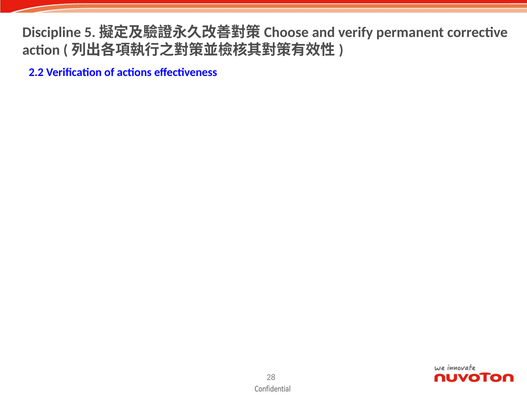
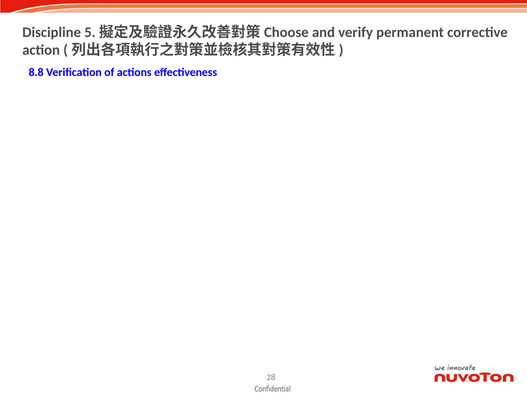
2.2: 2.2 -> 8.8
